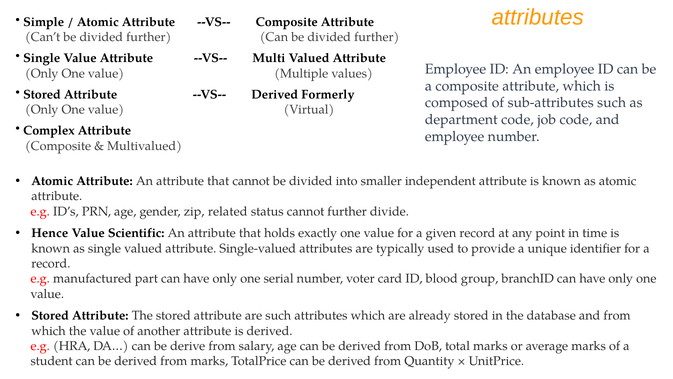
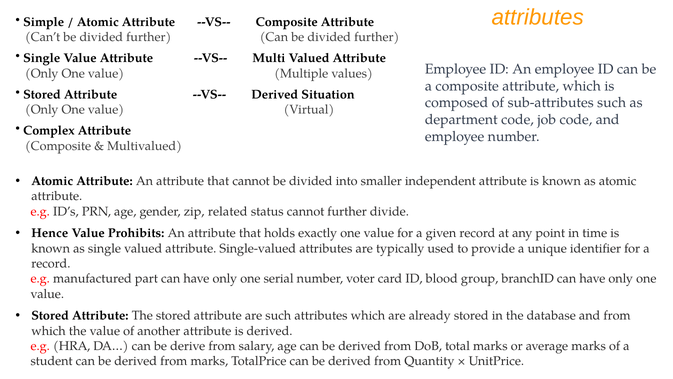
Formerly: Formerly -> Situation
Scientific: Scientific -> Prohibits
